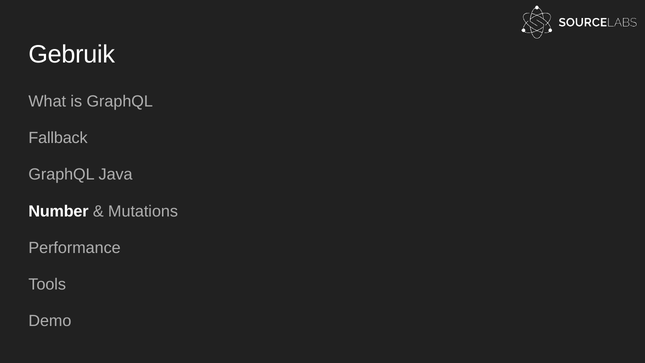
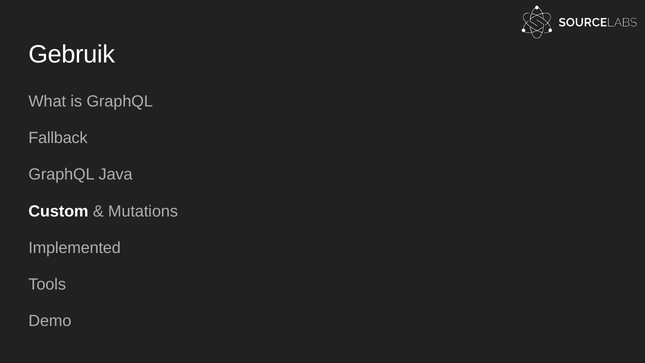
Number: Number -> Custom
Performance: Performance -> Implemented
